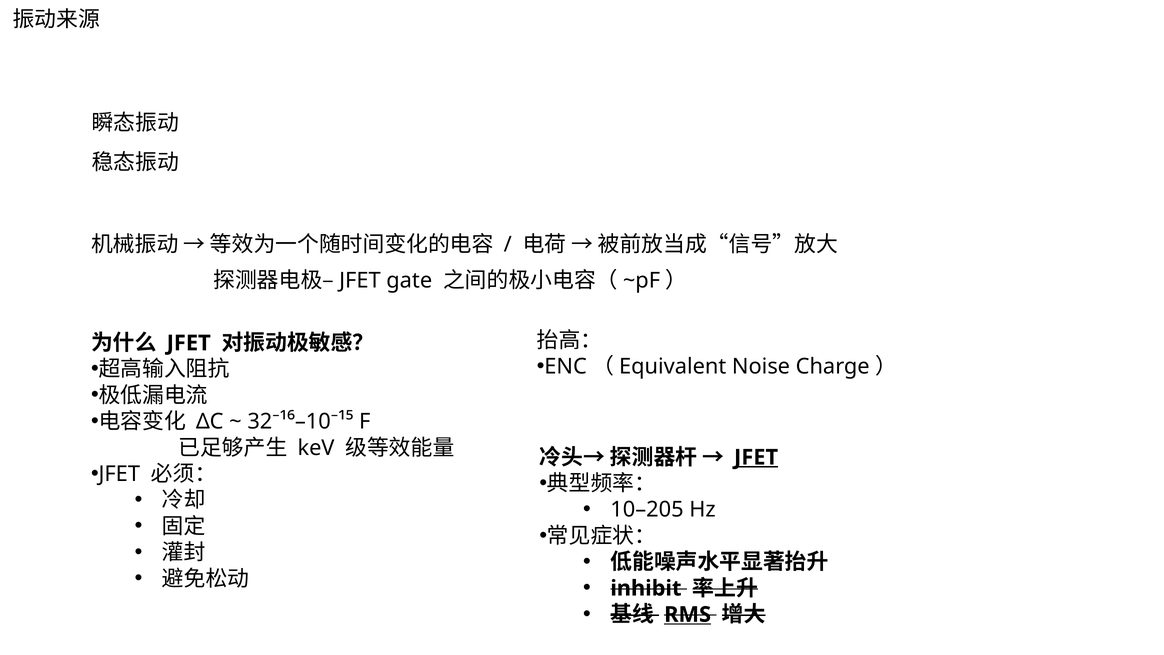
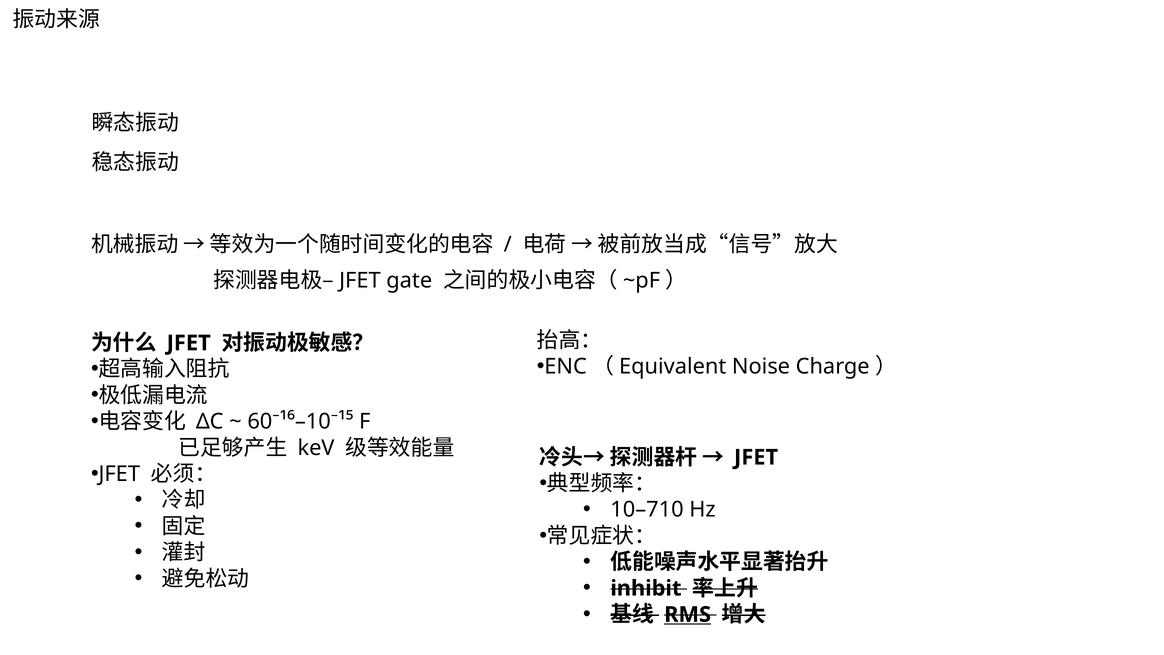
32⁻¹⁶–10⁻¹⁵: 32⁻¹⁶–10⁻¹⁵ -> 60⁻¹⁶–10⁻¹⁵
JFET at (756, 457) underline: present -> none
10–205: 10–205 -> 10–710
